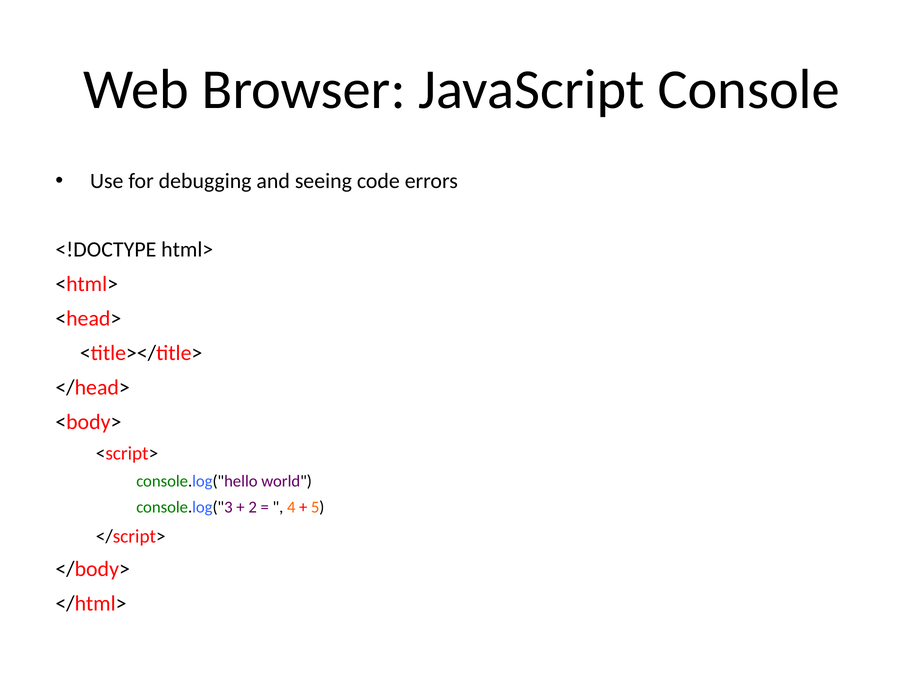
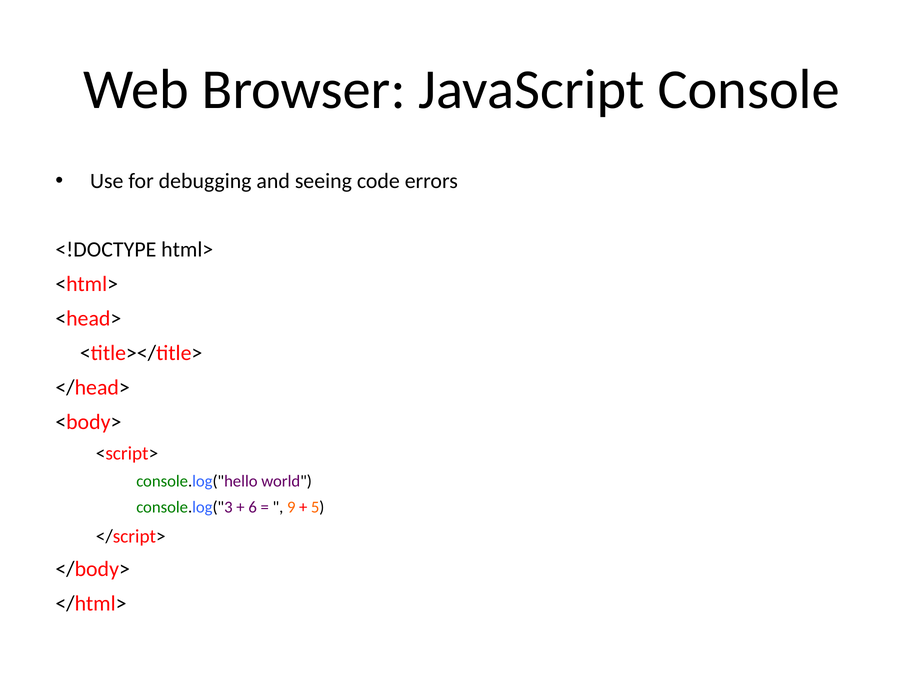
2: 2 -> 6
4: 4 -> 9
